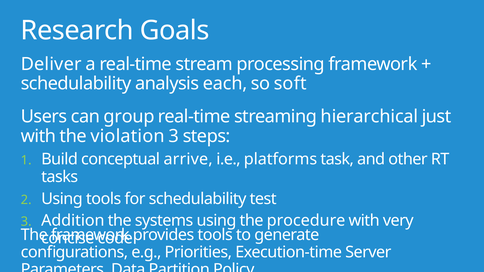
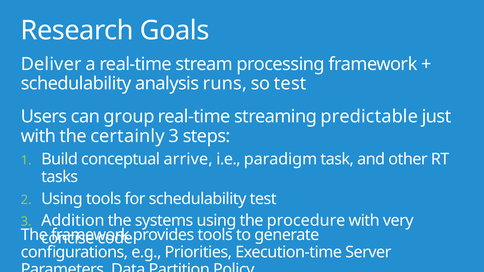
each: each -> runs
so soft: soft -> test
hierarchical: hierarchical -> predictable
violation: violation -> certainly
platforms: platforms -> paradigm
